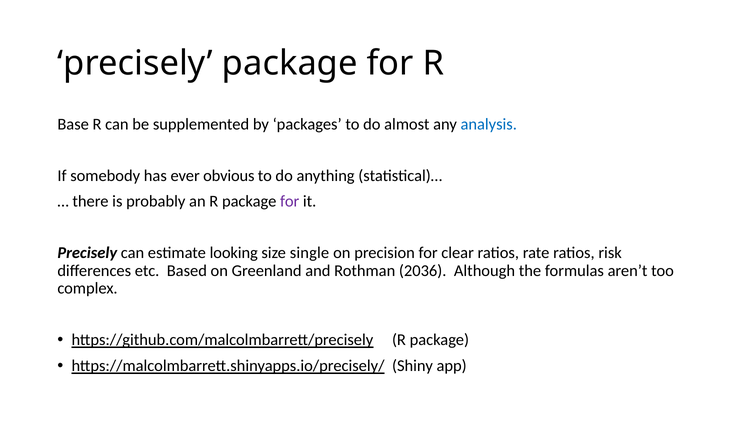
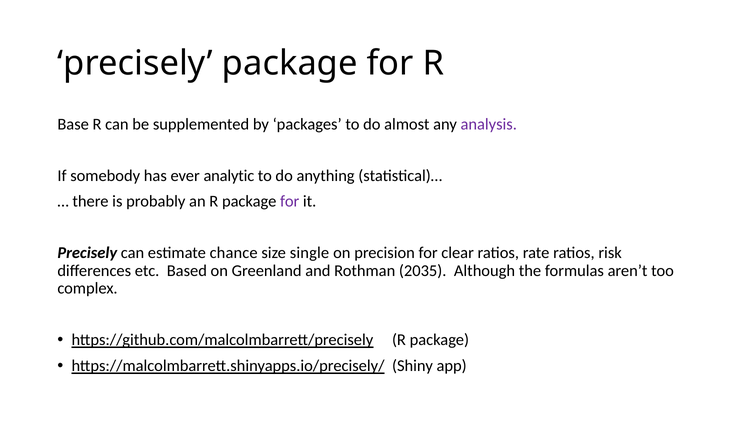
analysis colour: blue -> purple
obvious: obvious -> analytic
looking: looking -> chance
2036: 2036 -> 2035
